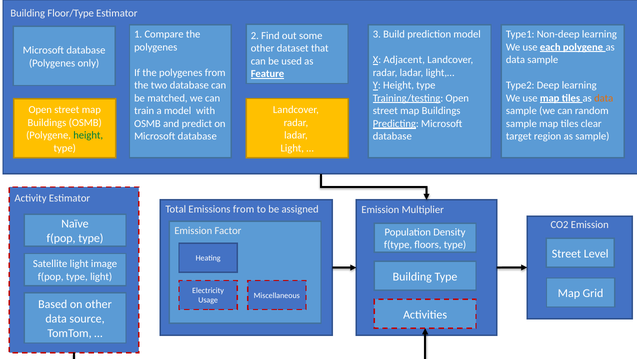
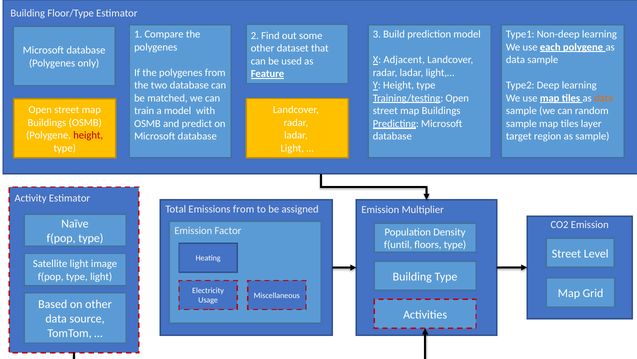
clear: clear -> layer
height at (88, 135) colour: green -> red
f(type: f(type -> f(until
